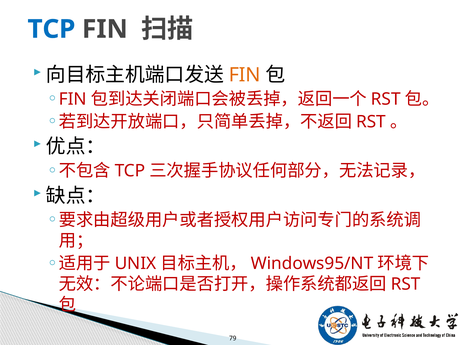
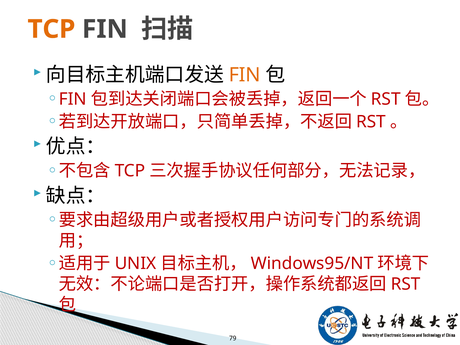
TCP at (51, 29) colour: blue -> orange
